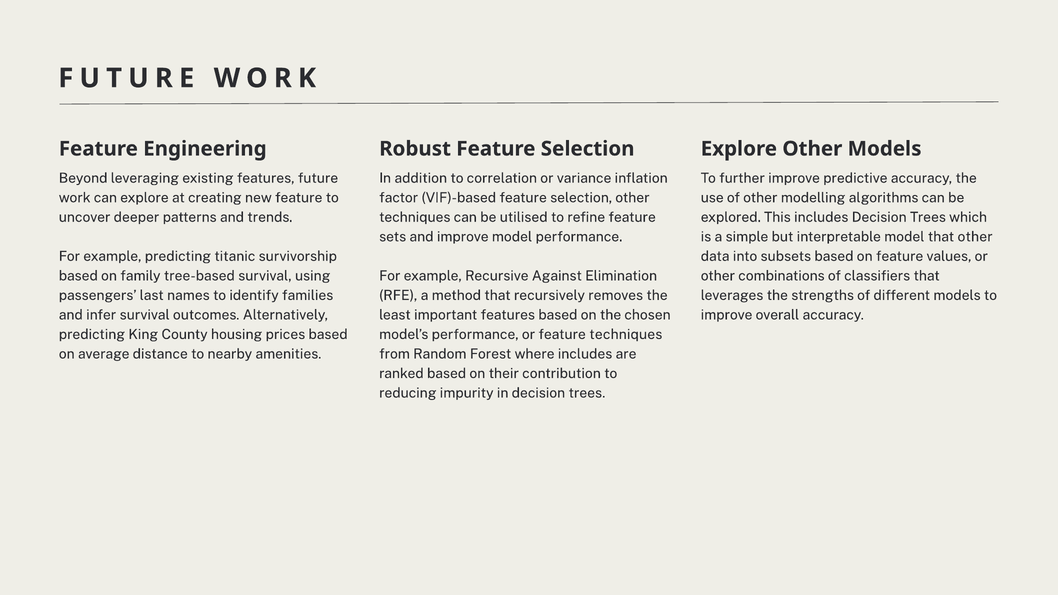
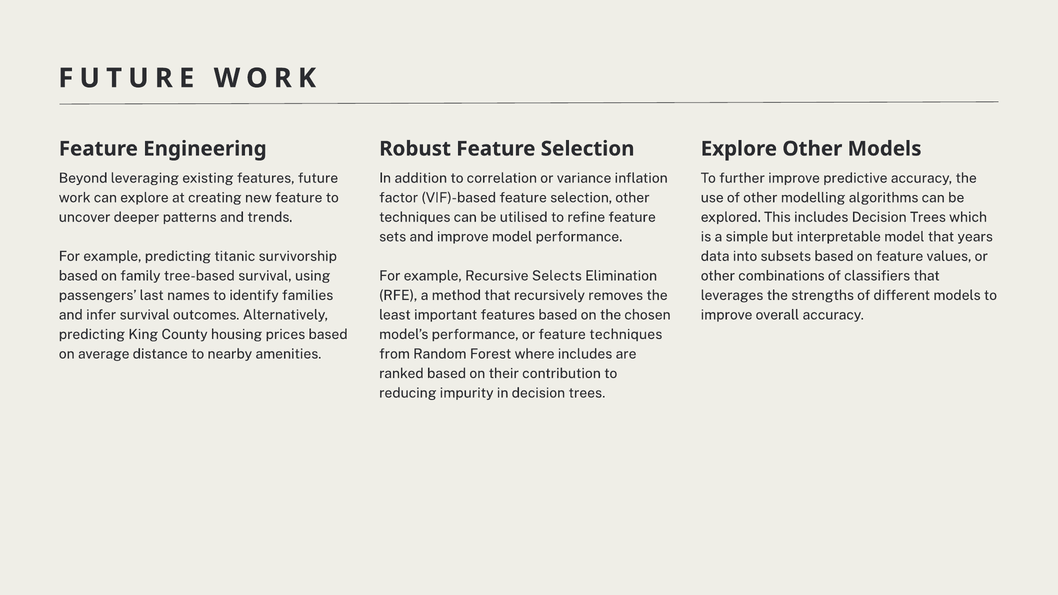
that other: other -> years
Against: Against -> Selects
